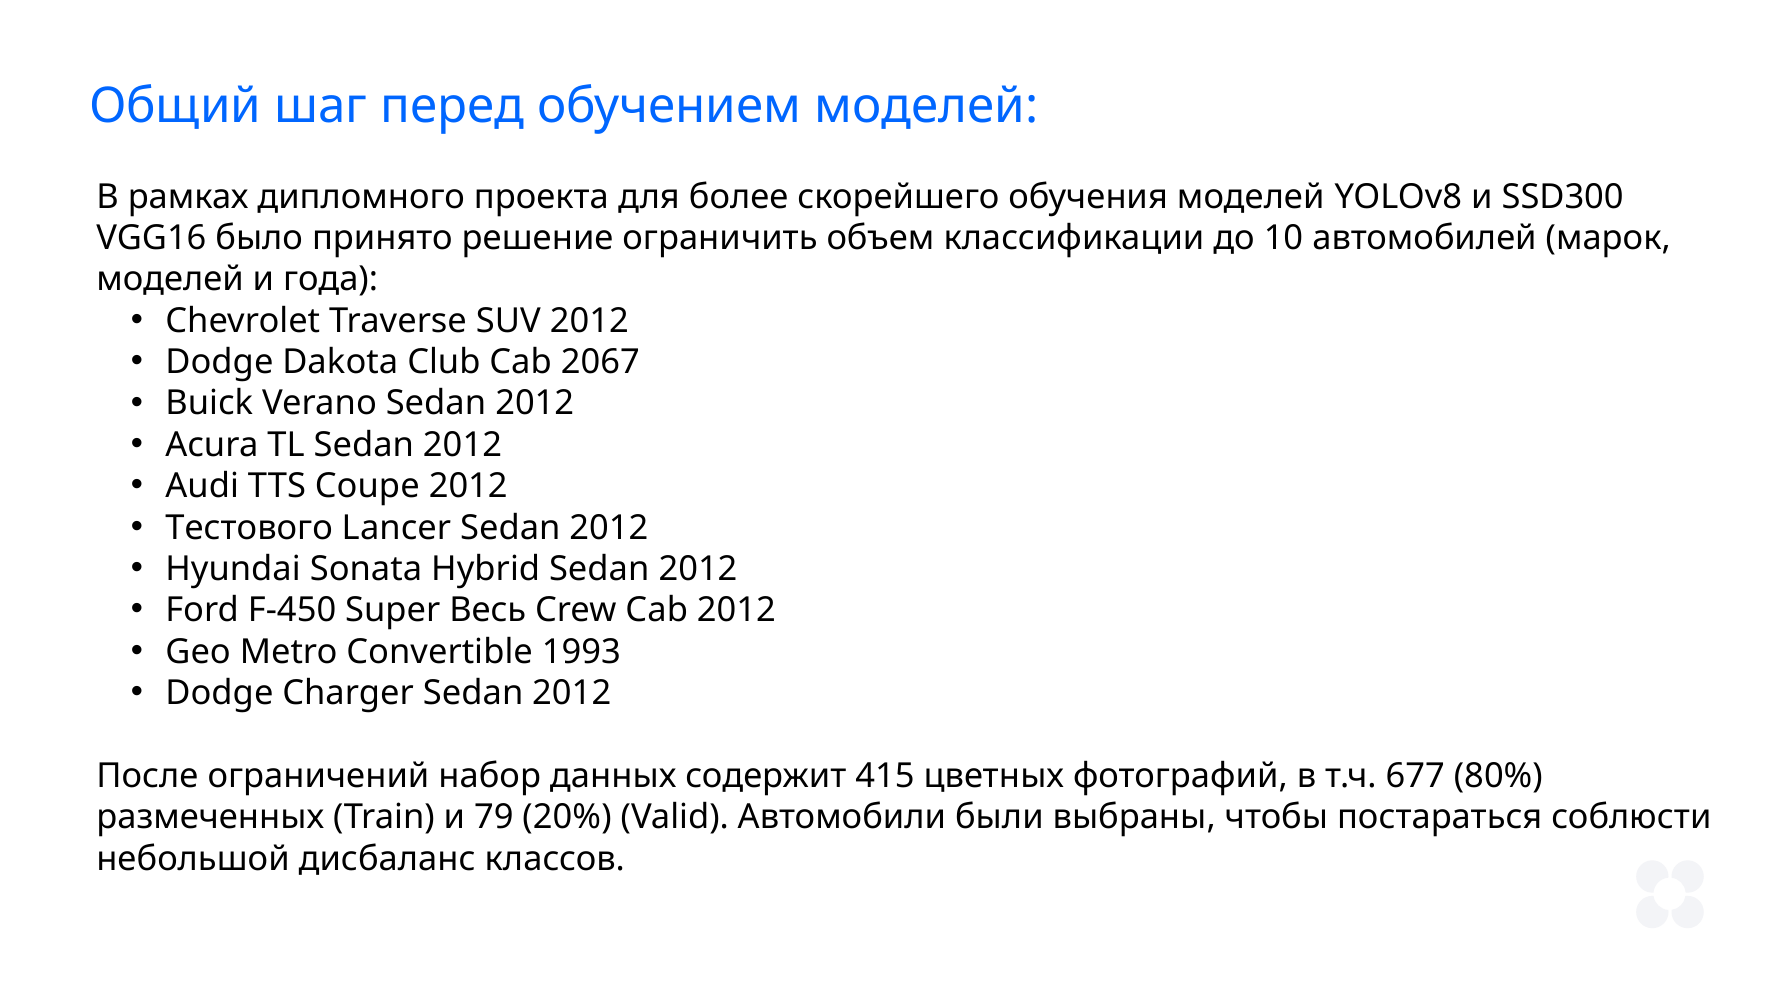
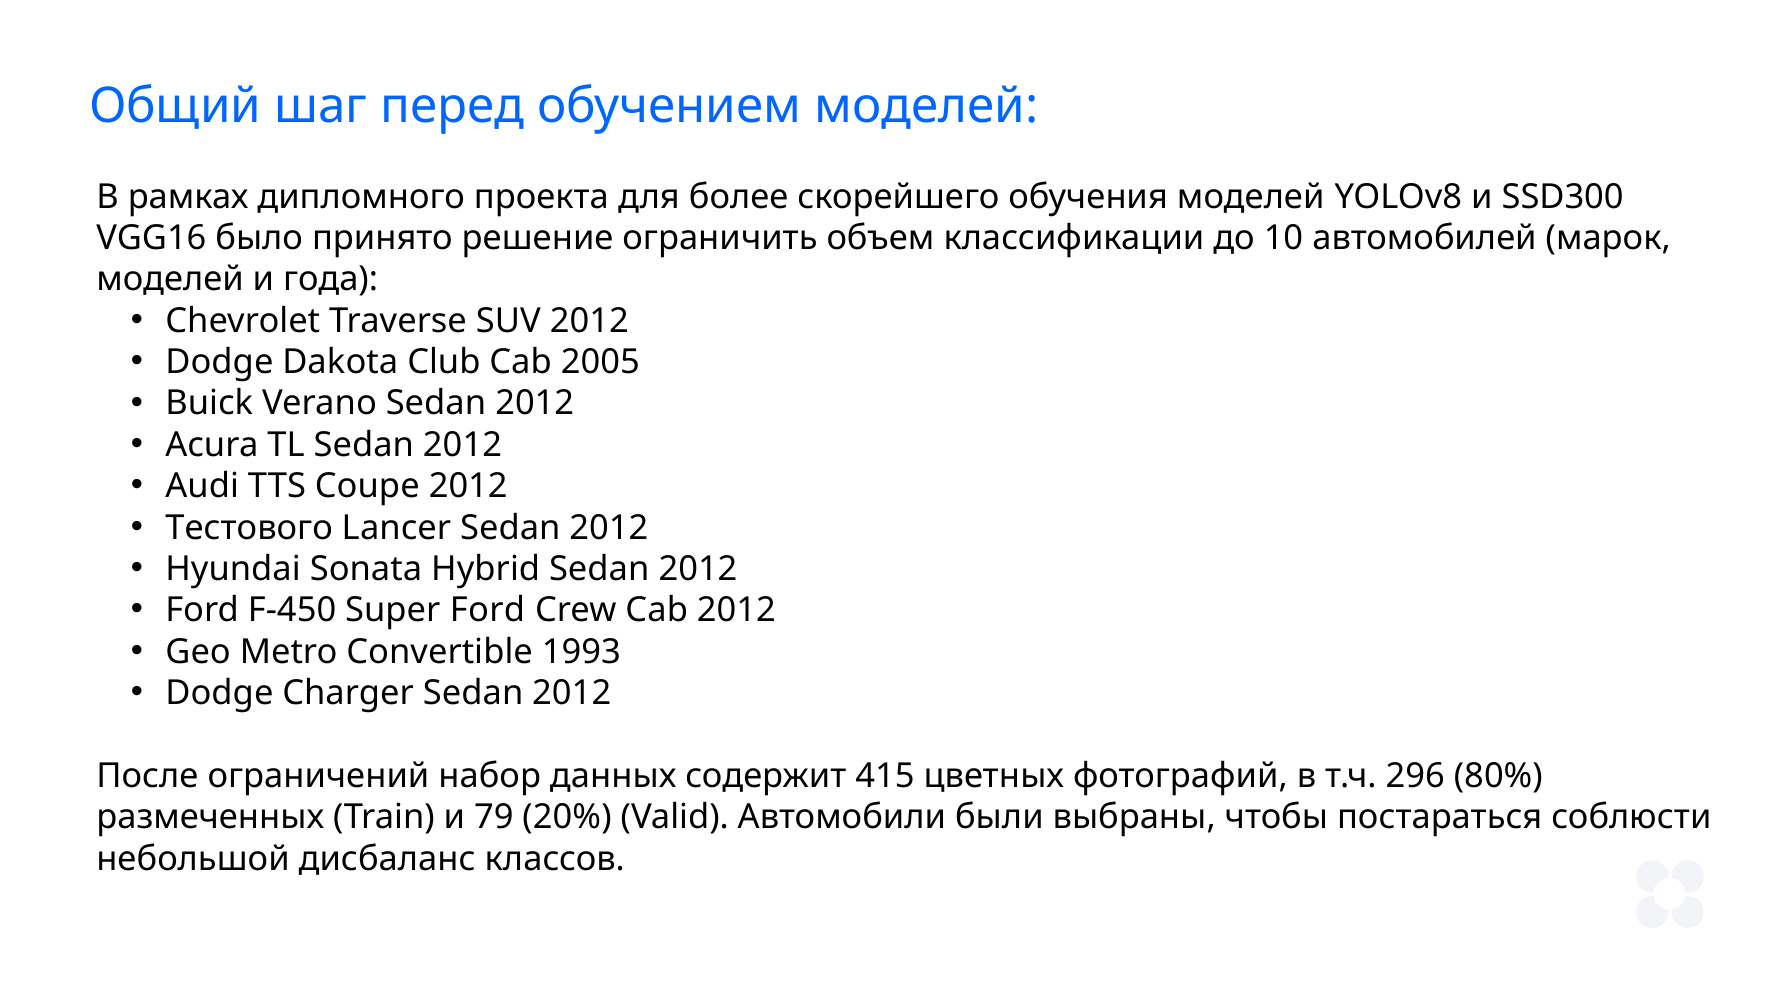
2067: 2067 -> 2005
Super Весь: Весь -> Ford
677: 677 -> 296
